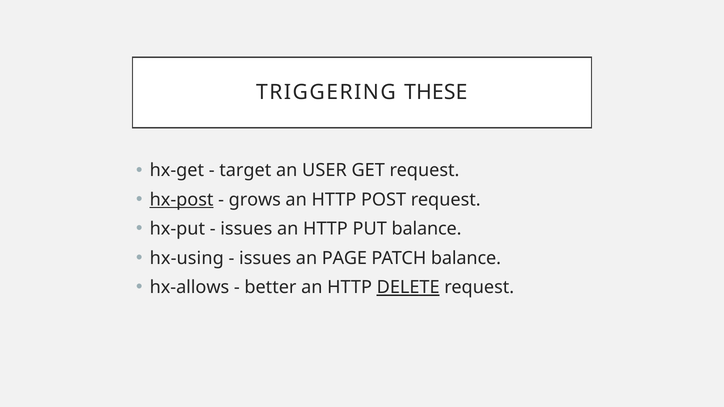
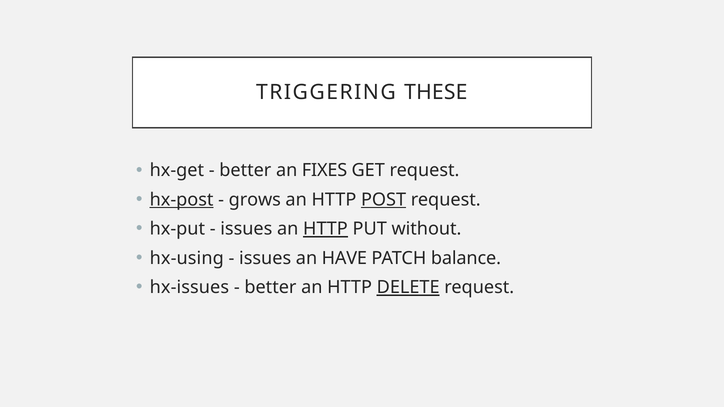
target at (245, 171): target -> better
USER: USER -> FIXES
POST underline: none -> present
HTTP at (325, 229) underline: none -> present
PUT balance: balance -> without
PAGE: PAGE -> HAVE
hx-allows: hx-allows -> hx-issues
